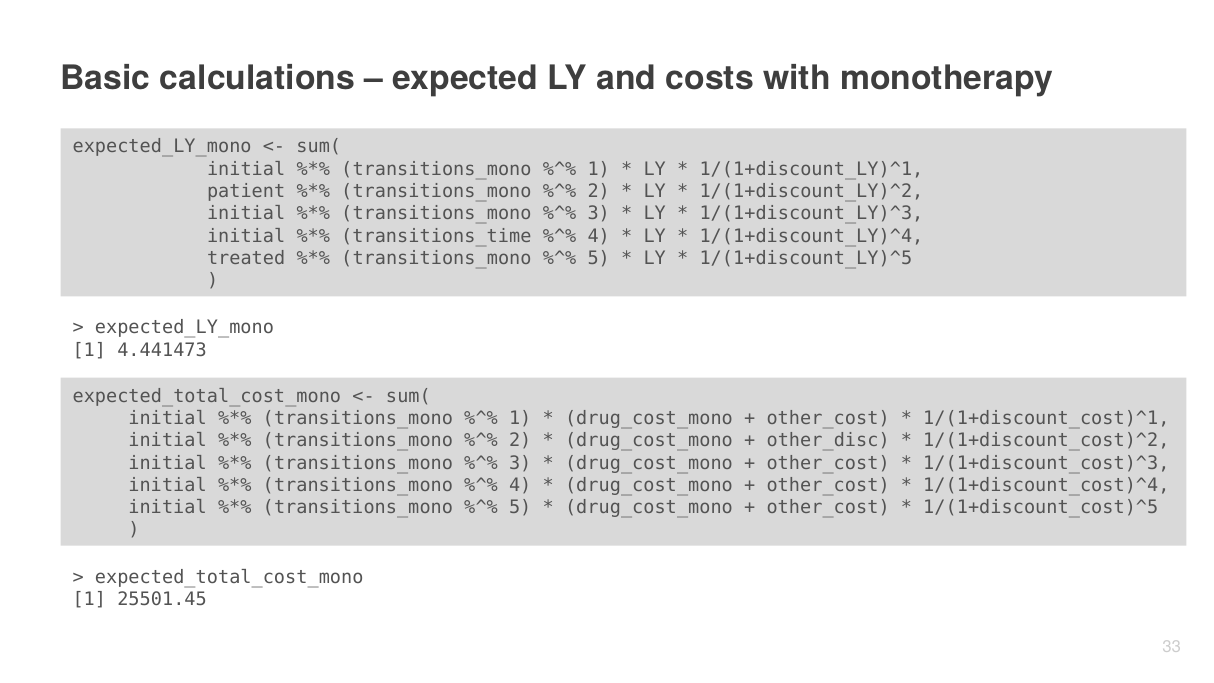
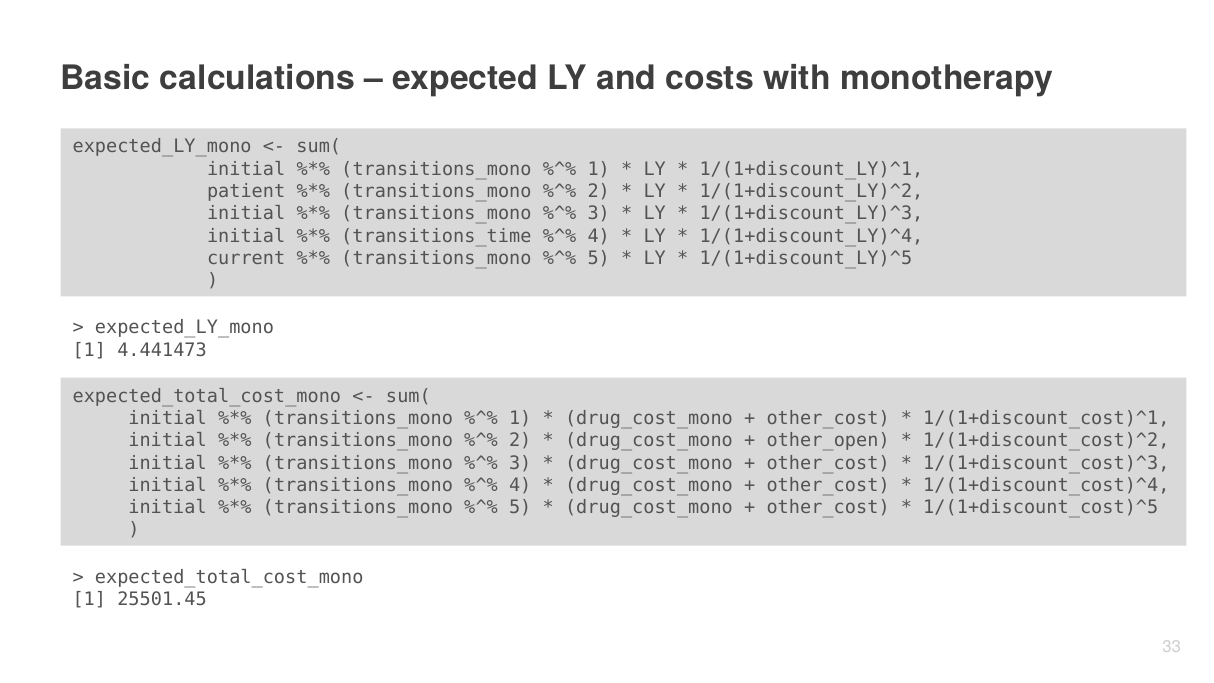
treated: treated -> current
other_disc: other_disc -> other_open
